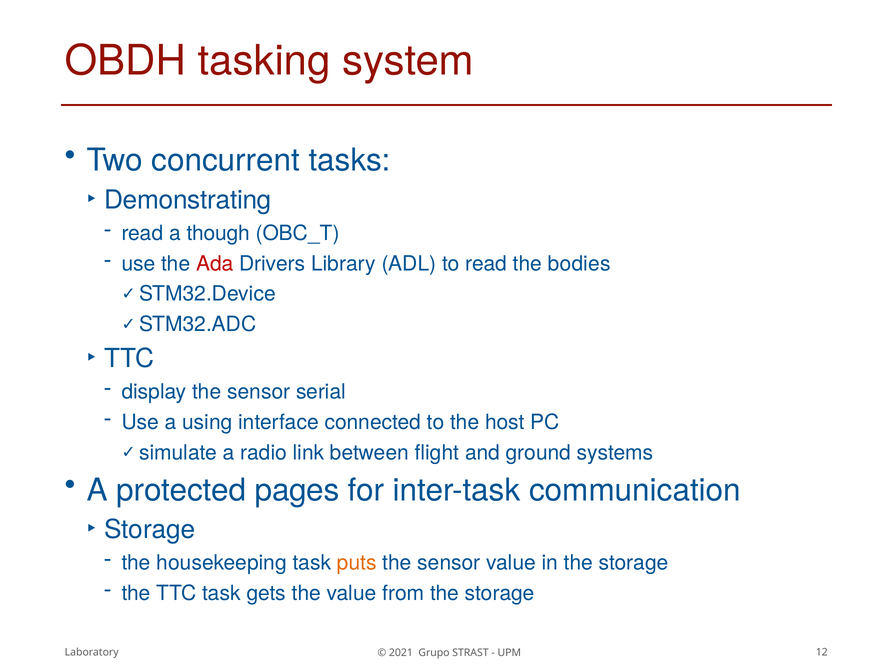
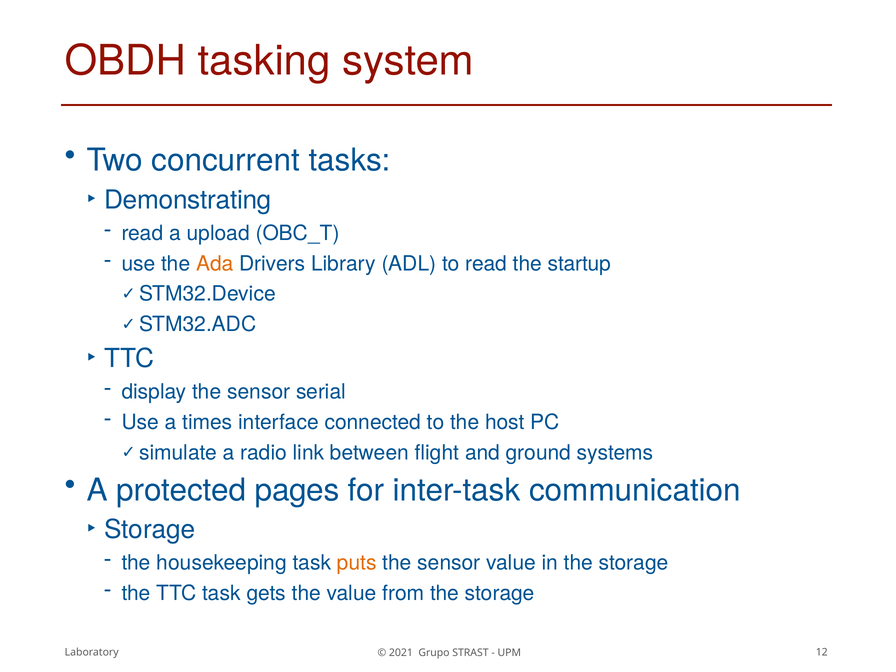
though: though -> upload
Ada colour: red -> orange
bodies: bodies -> startup
using: using -> times
